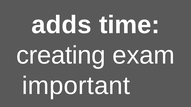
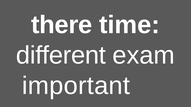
adds: adds -> there
creating: creating -> different
